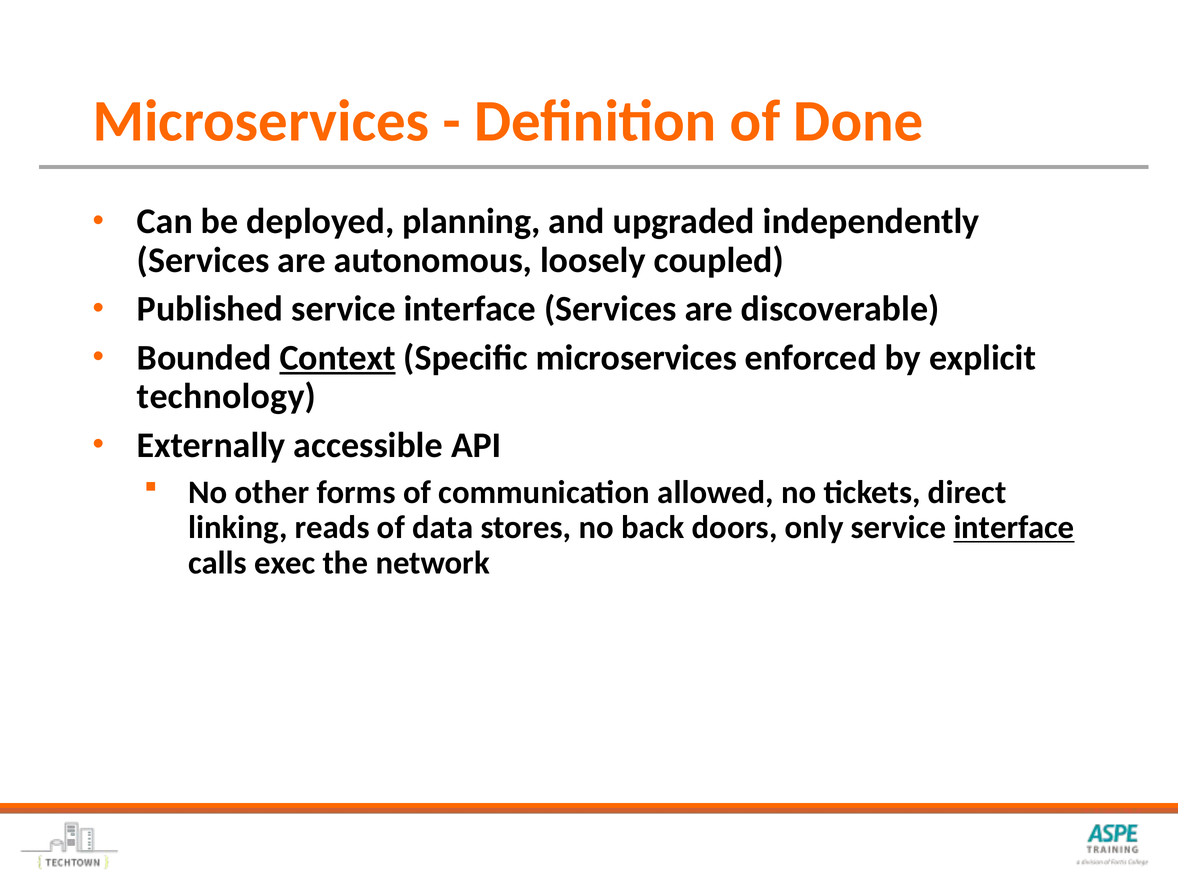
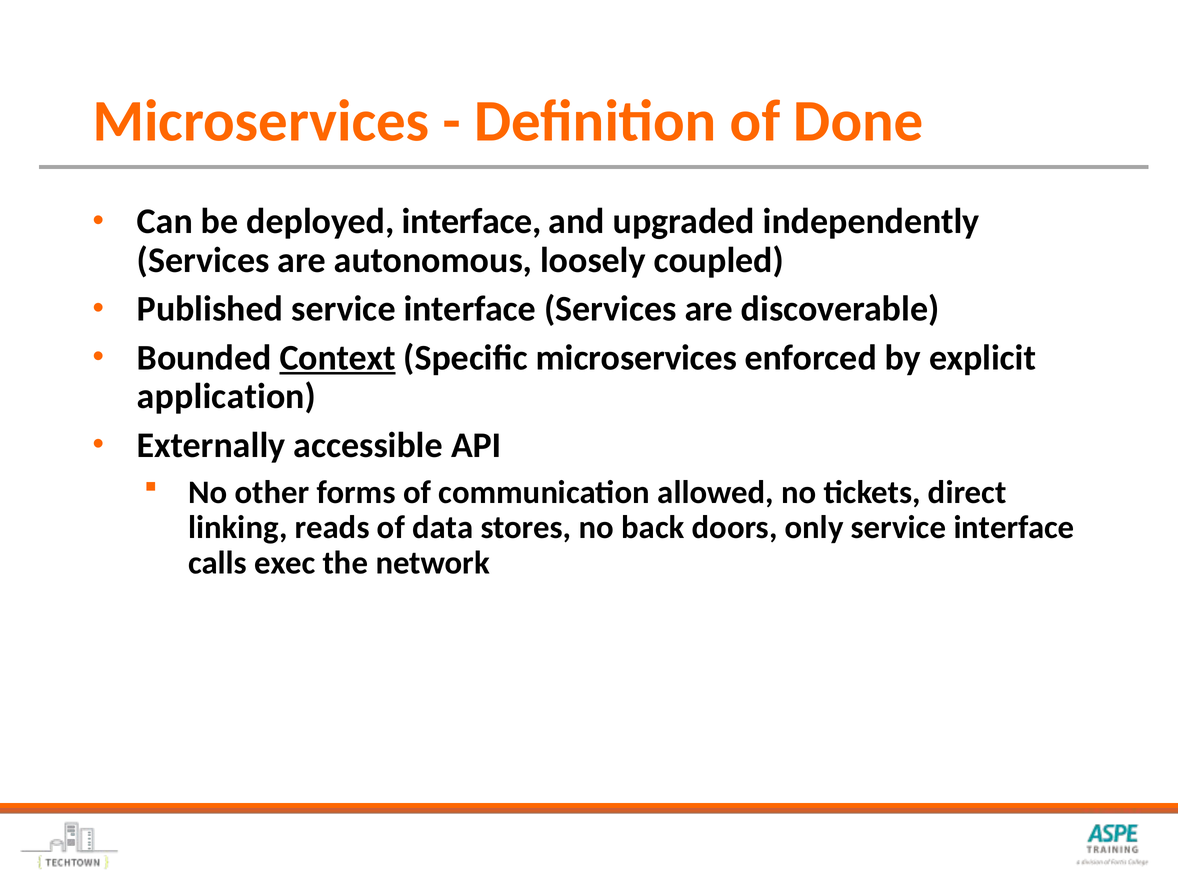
deployed planning: planning -> interface
technology: technology -> application
interface at (1014, 527) underline: present -> none
